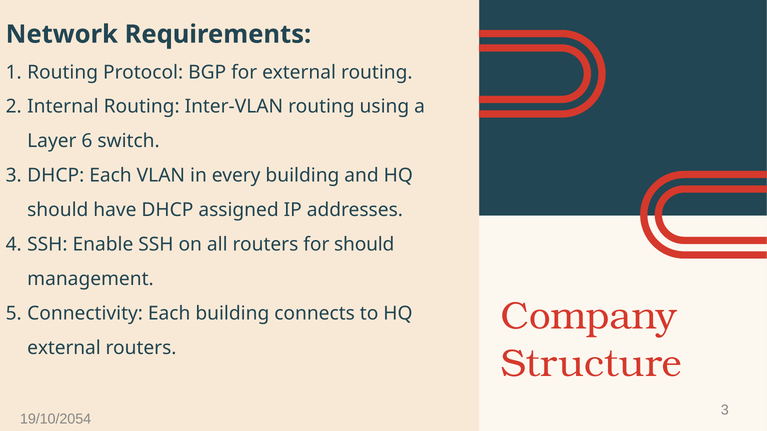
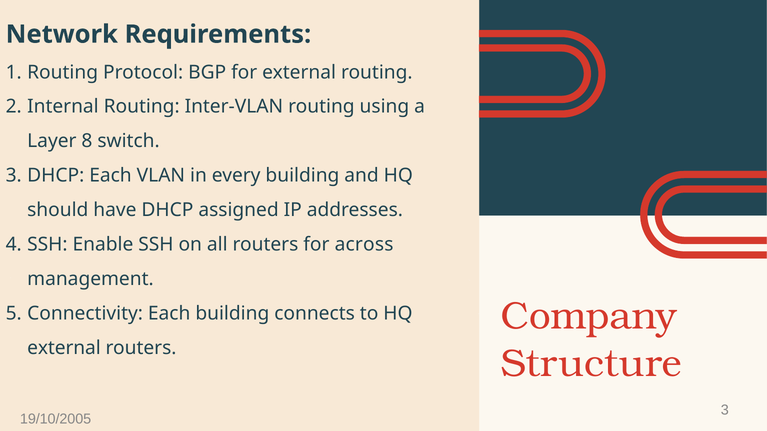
6: 6 -> 8
for should: should -> across
19/10/2054: 19/10/2054 -> 19/10/2005
